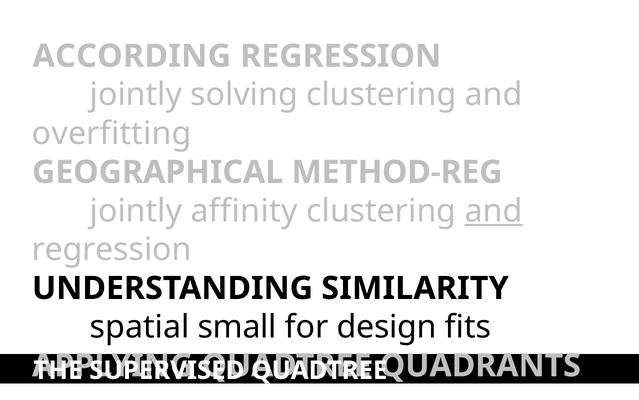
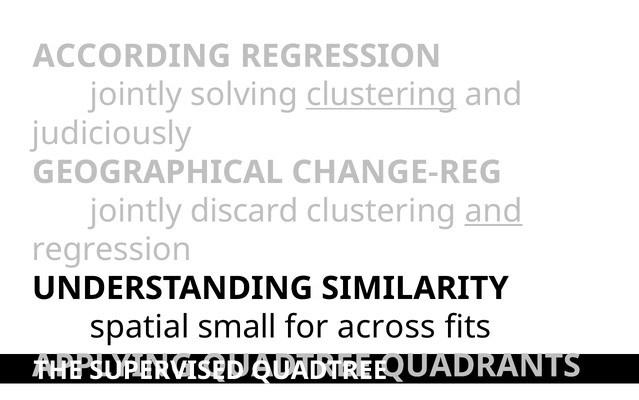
clustering at (381, 95) underline: none -> present
overfitting: overfitting -> judiciously
METHOD-REG: METHOD-REG -> CHANGE-REG
affinity: affinity -> discard
design: design -> across
